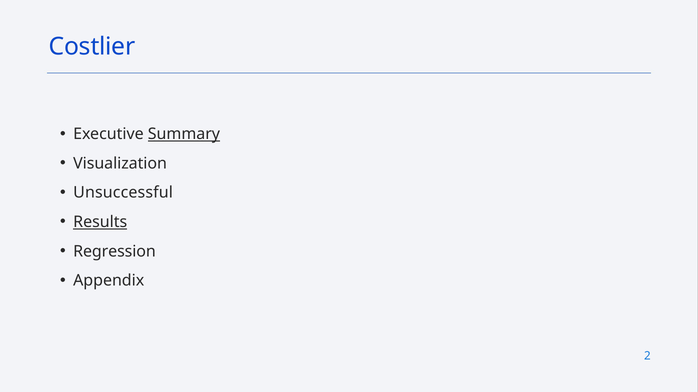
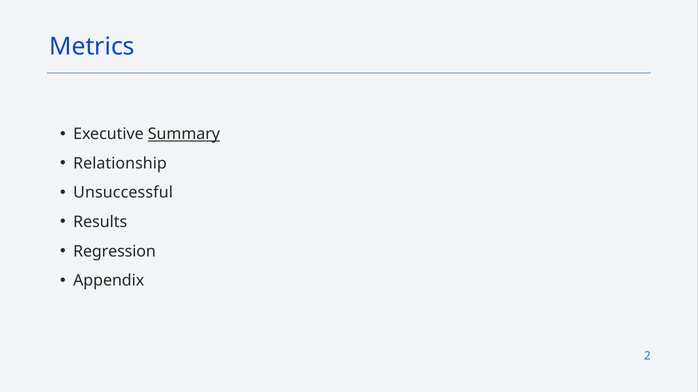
Costlier: Costlier -> Metrics
Visualization: Visualization -> Relationship
Results underline: present -> none
